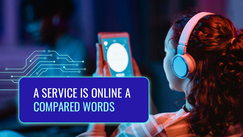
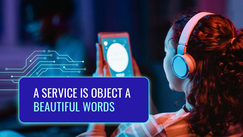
ONLINE: ONLINE -> OBJECT
COMPARED: COMPARED -> BEAUTIFUL
